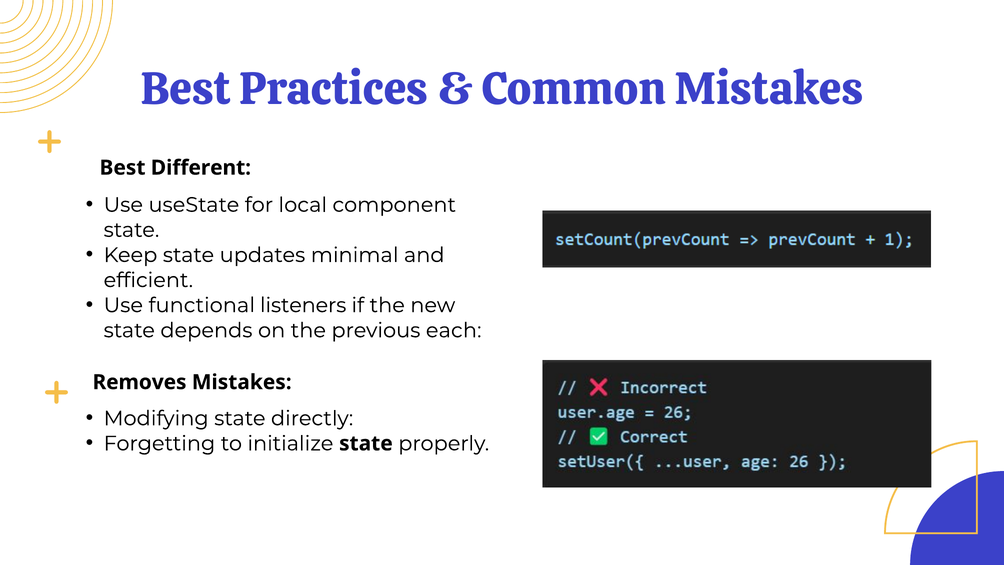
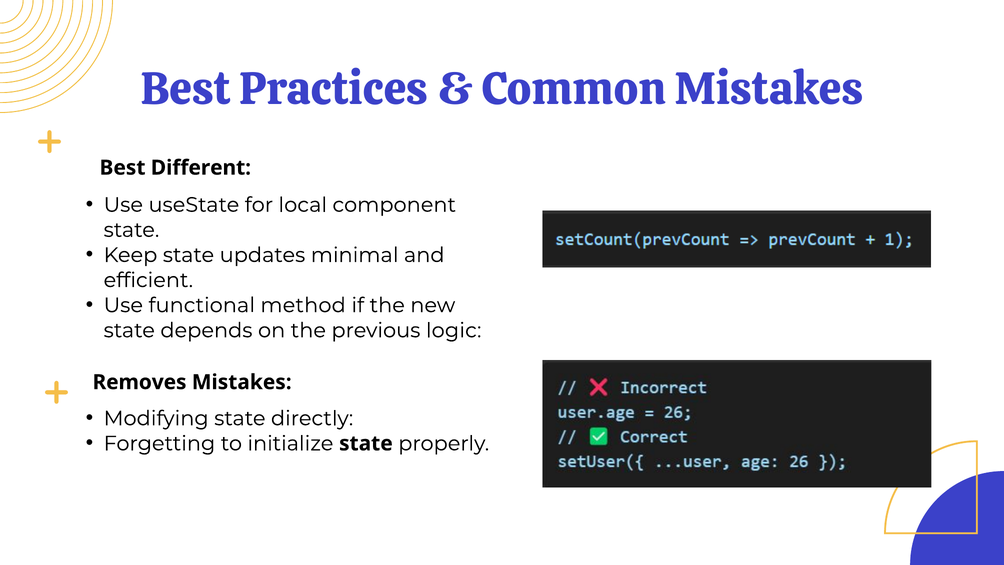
listeners: listeners -> method
each: each -> logic
